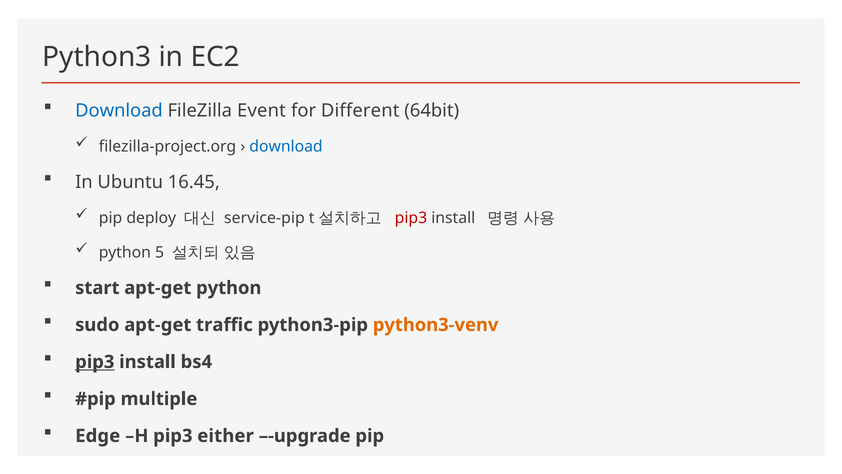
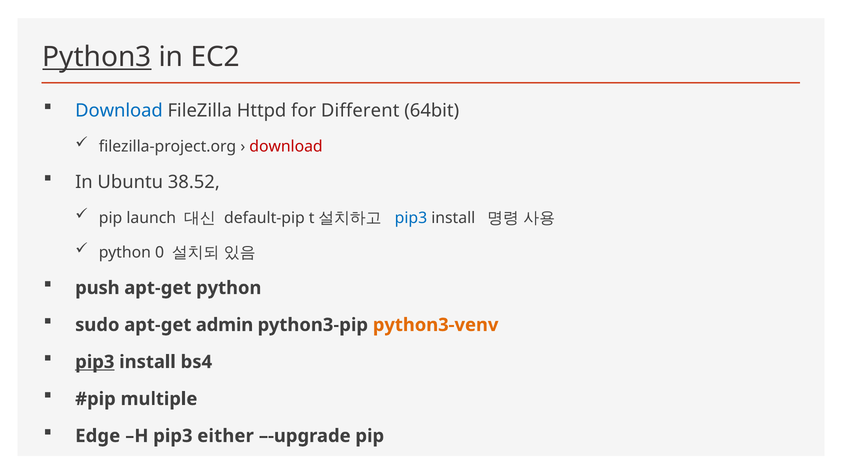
Python3 underline: none -> present
Event: Event -> Httpd
download at (286, 146) colour: blue -> red
16.45: 16.45 -> 38.52
deploy: deploy -> launch
service-pip: service-pip -> default-pip
pip3 at (411, 218) colour: red -> blue
5: 5 -> 0
start: start -> push
traffic: traffic -> admin
